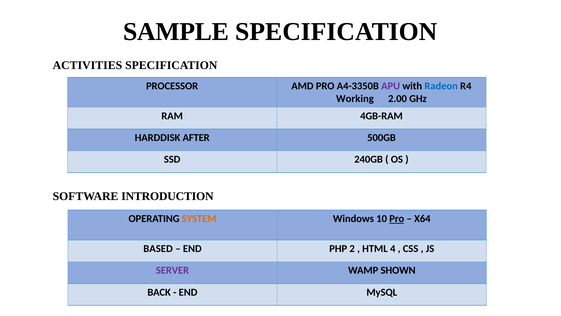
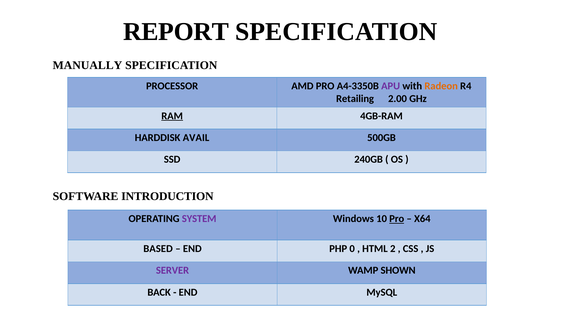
SAMPLE: SAMPLE -> REPORT
ACTIVITIES: ACTIVITIES -> MANUALLY
Radeon colour: blue -> orange
Working: Working -> Retailing
RAM underline: none -> present
AFTER: AFTER -> AVAIL
SYSTEM colour: orange -> purple
2: 2 -> 0
4: 4 -> 2
